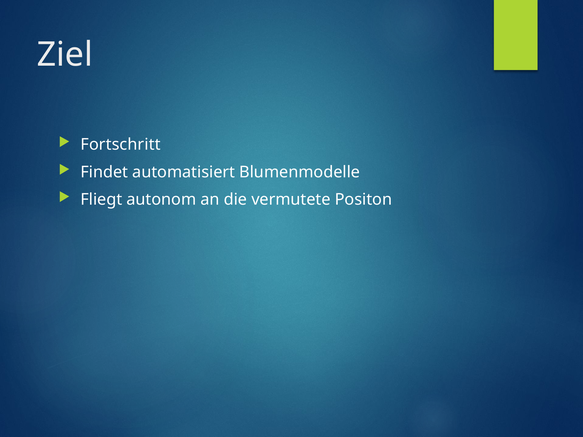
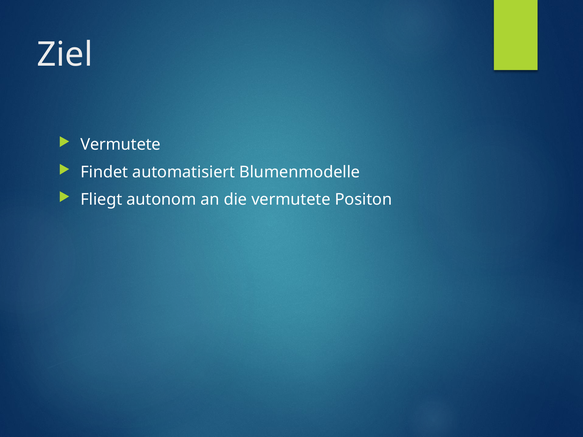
Fortschritt at (121, 145): Fortschritt -> Vermutete
